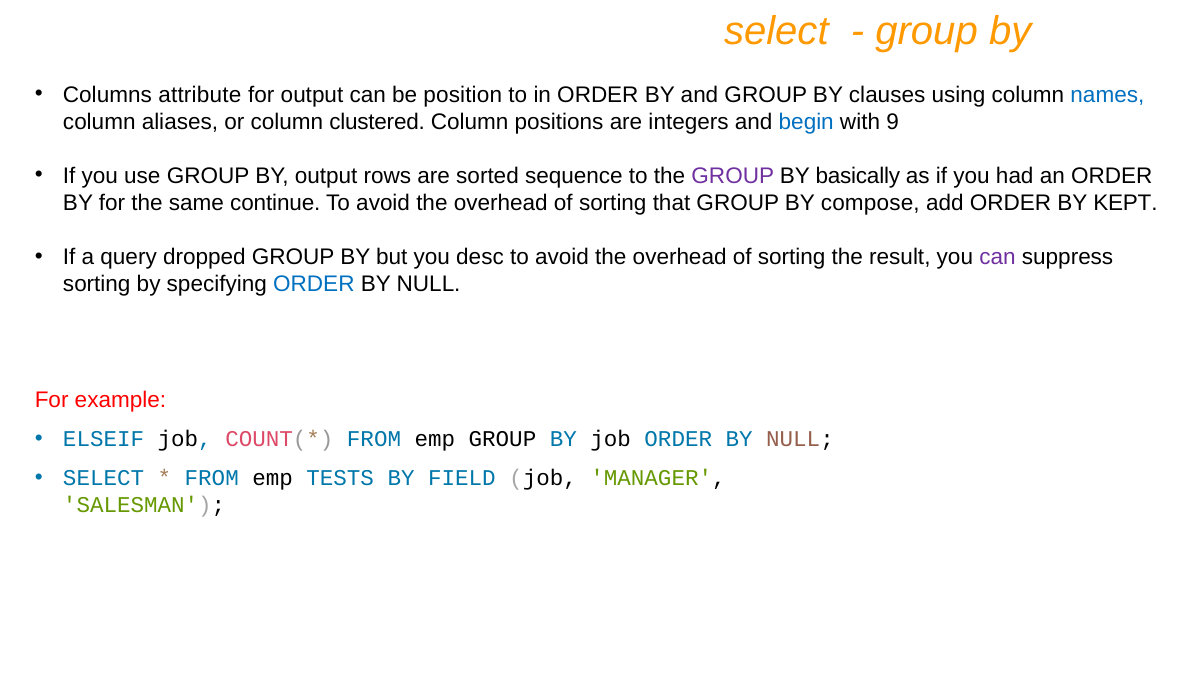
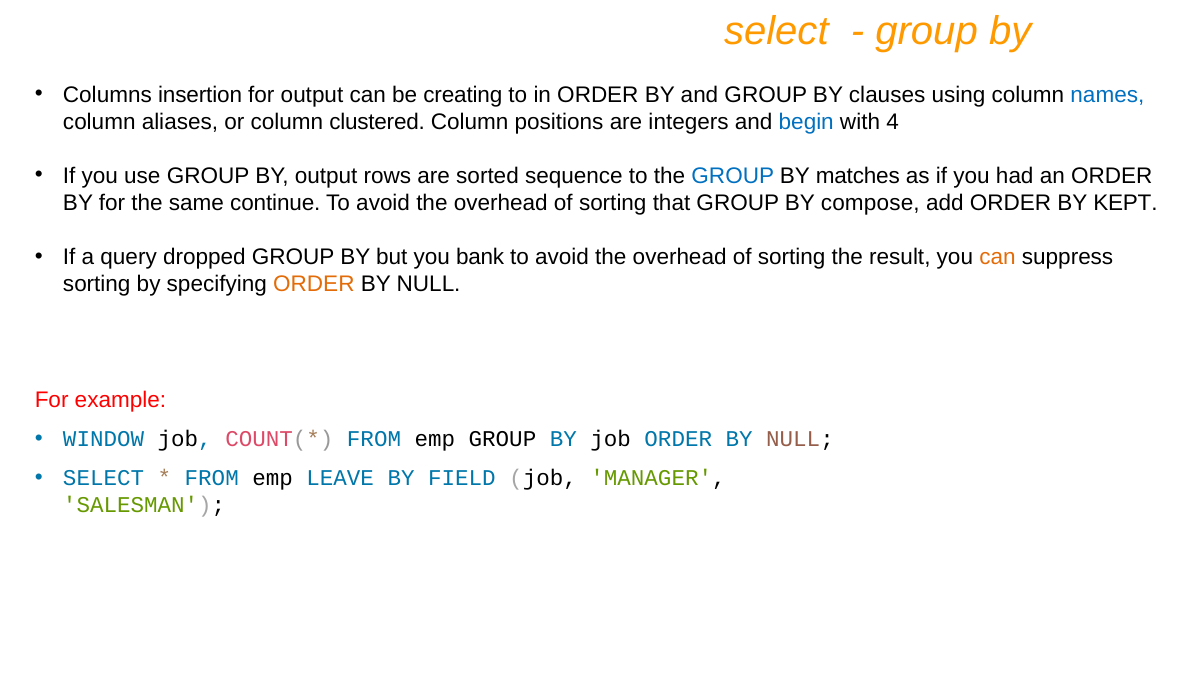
attribute: attribute -> insertion
position: position -> creating
9: 9 -> 4
GROUP at (733, 176) colour: purple -> blue
basically: basically -> matches
desc: desc -> bank
can at (997, 257) colour: purple -> orange
ORDER at (314, 284) colour: blue -> orange
ELSEIF: ELSEIF -> WINDOW
TESTS: TESTS -> LEAVE
